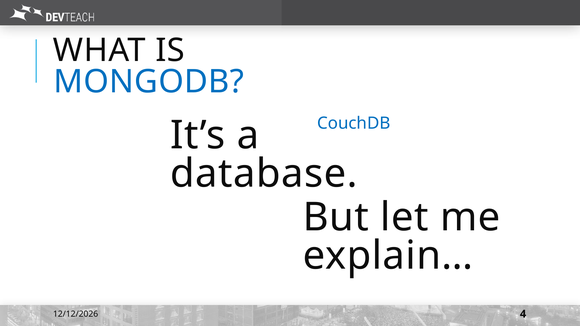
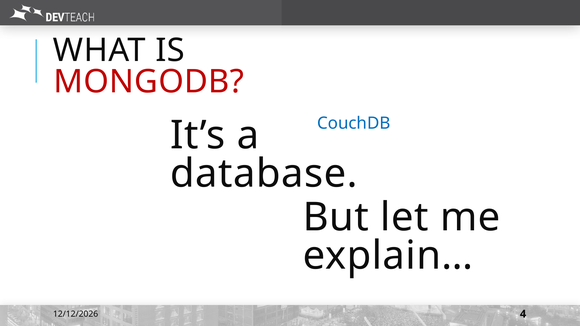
MONGODB colour: blue -> red
